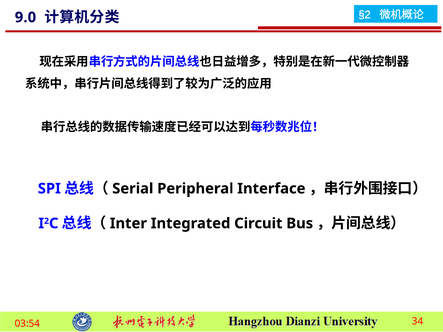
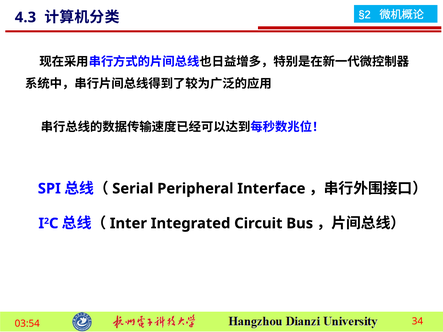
9.0: 9.0 -> 4.3
